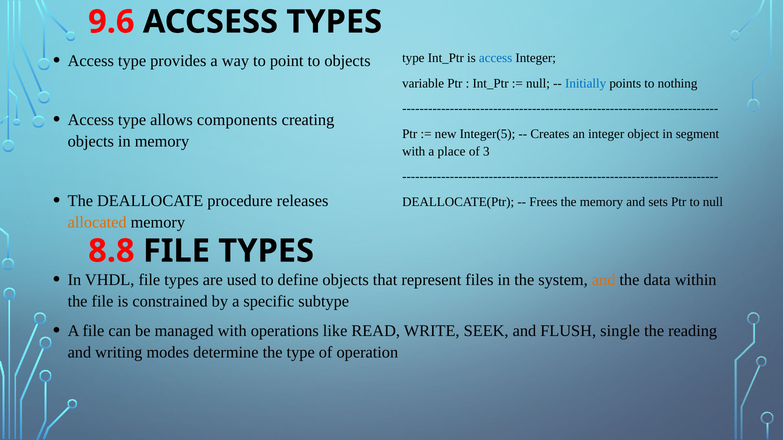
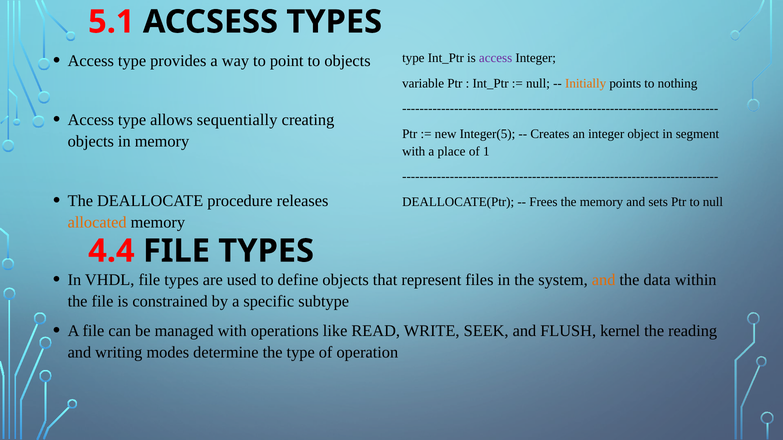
9.6: 9.6 -> 5.1
access at (496, 58) colour: blue -> purple
Initially colour: blue -> orange
components: components -> sequentially
3: 3 -> 1
8.8: 8.8 -> 4.4
single: single -> kernel
